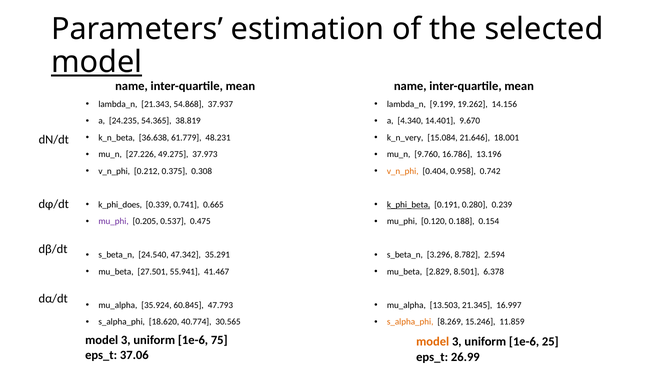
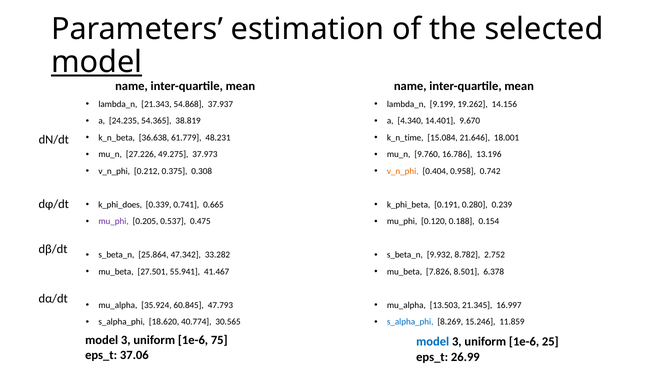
k_n_very: k_n_very -> k_n_time
k_phi_beta underline: present -> none
24.540: 24.540 -> 25.864
35.291: 35.291 -> 33.282
3.296: 3.296 -> 9.932
2.594: 2.594 -> 2.752
2.829: 2.829 -> 7.826
s_alpha_phi at (410, 322) colour: orange -> blue
model at (433, 342) colour: orange -> blue
